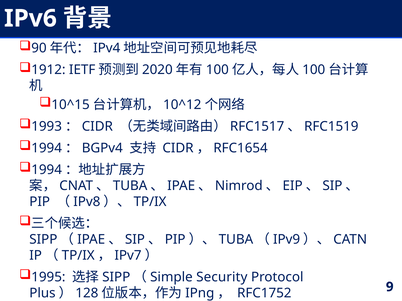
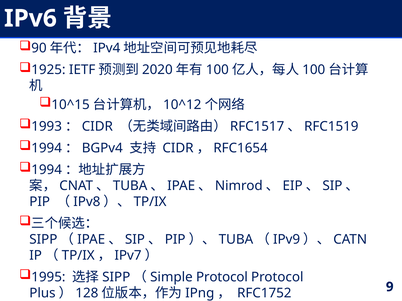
1912: 1912 -> 1925
Security at (222, 278): Security -> Protocol
